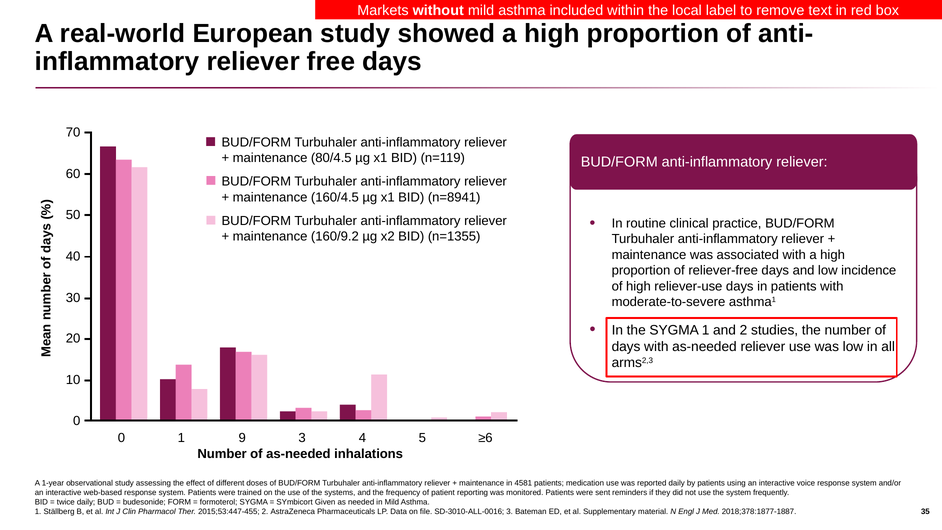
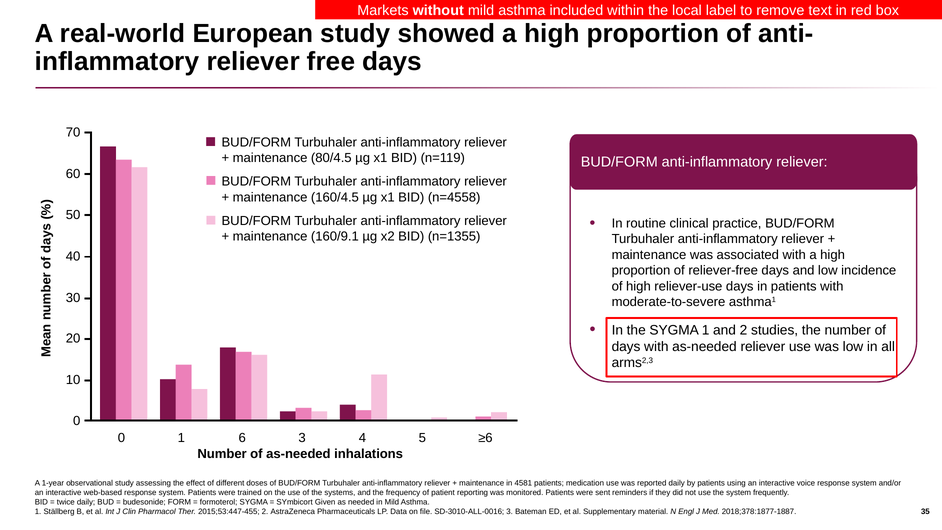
n=8941: n=8941 -> n=4558
160/9.2: 160/9.2 -> 160/9.1
9: 9 -> 6
